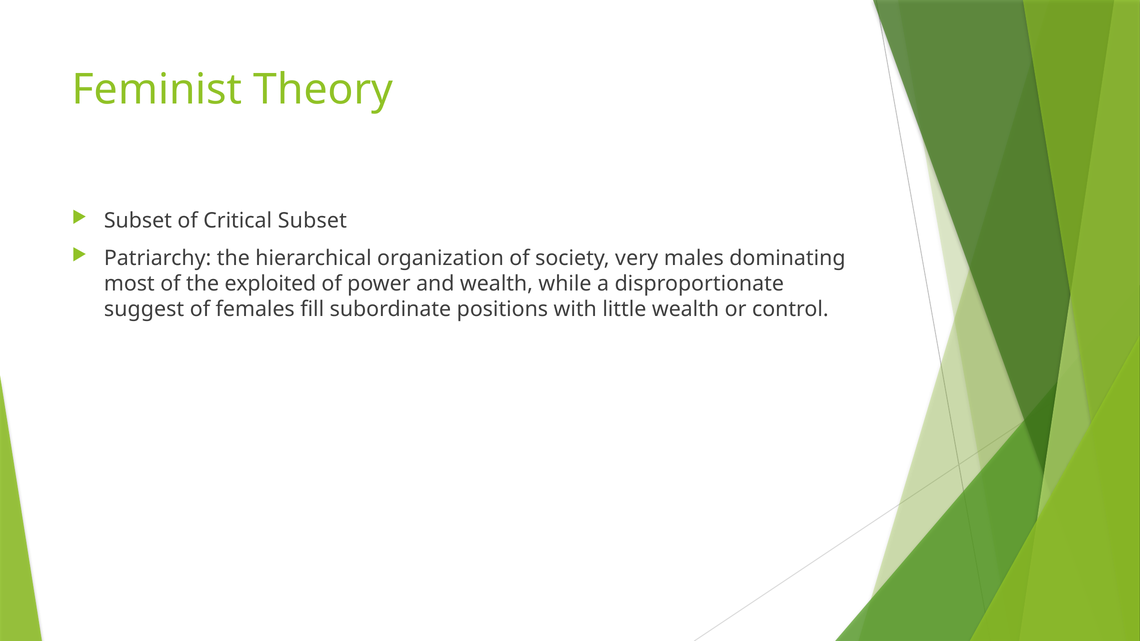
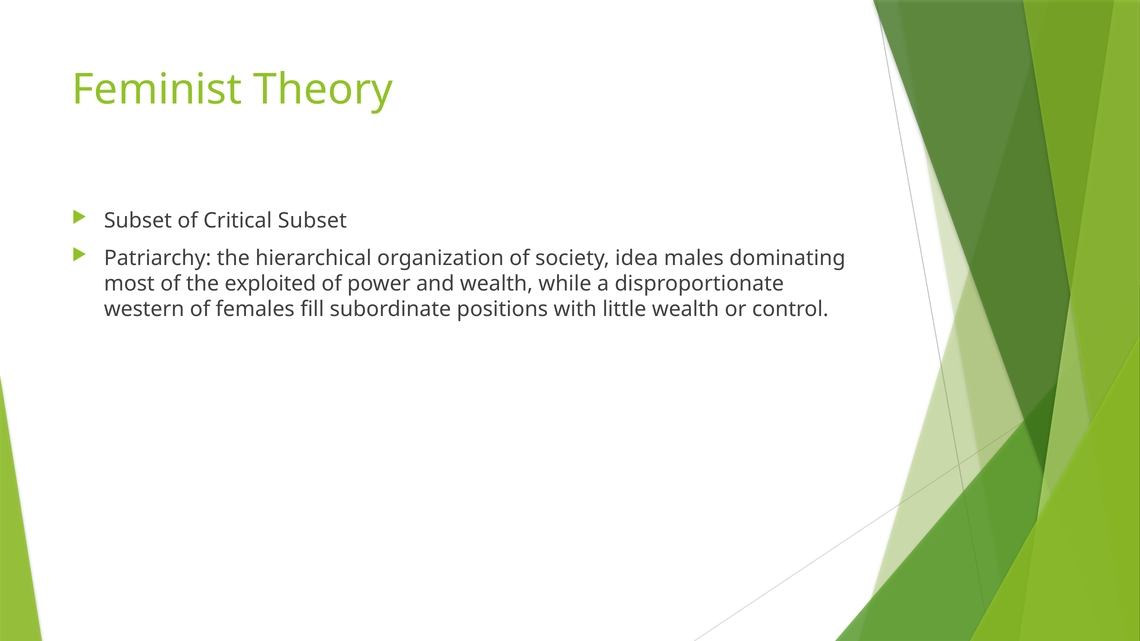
very: very -> idea
suggest: suggest -> western
